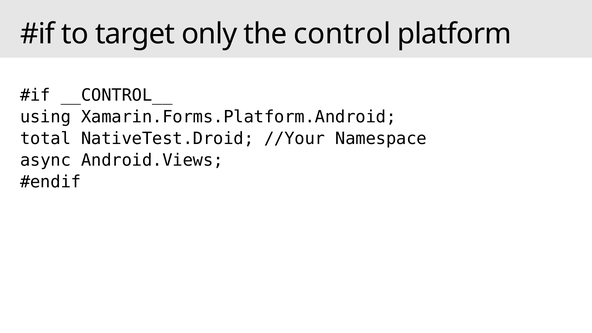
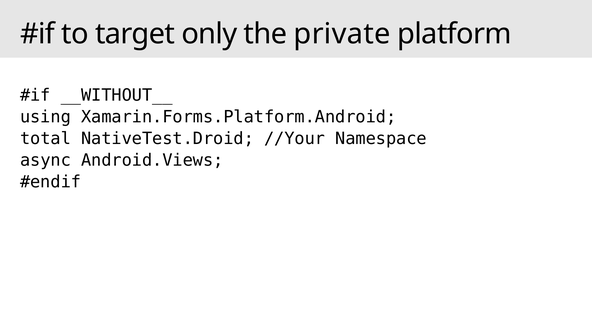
control: control -> private
__CONTROL__: __CONTROL__ -> __WITHOUT__
